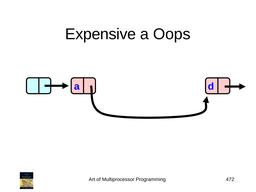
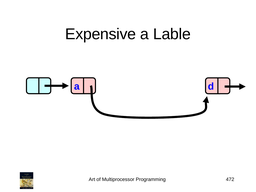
Oops: Oops -> Lable
